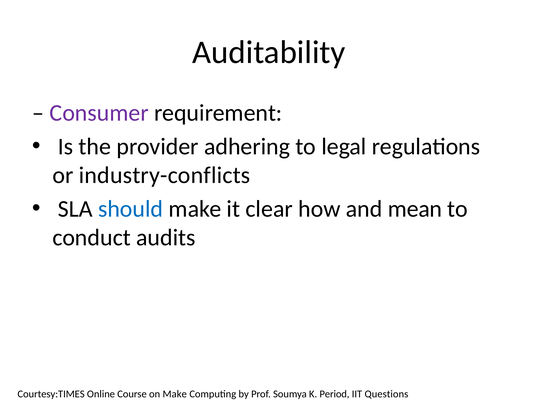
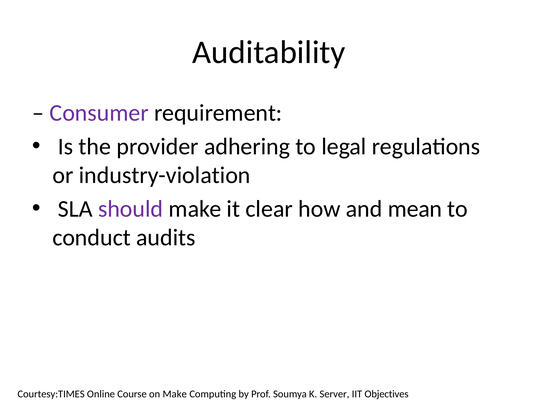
industry-conflicts: industry-conflicts -> industry-violation
should colour: blue -> purple
Period: Period -> Server
Questions: Questions -> Objectives
